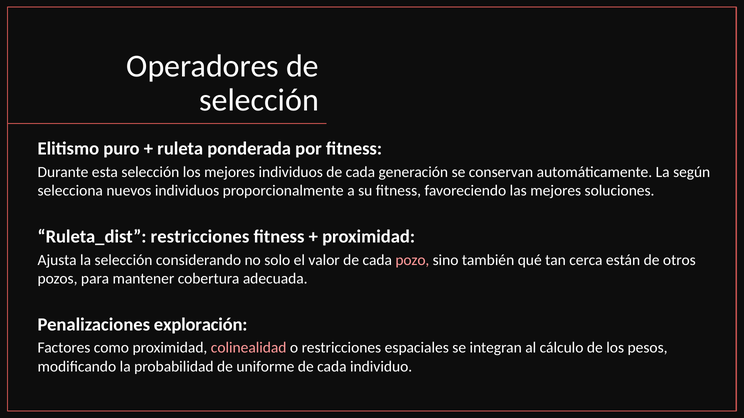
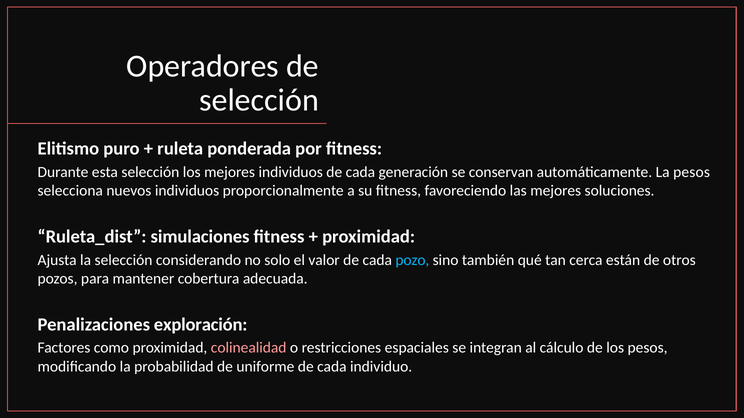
La según: según -> pesos
Ruleta_dist restricciones: restricciones -> simulaciones
pozo colour: pink -> light blue
